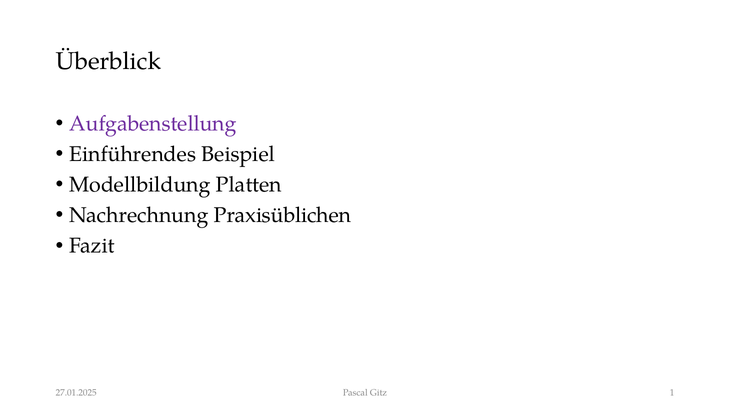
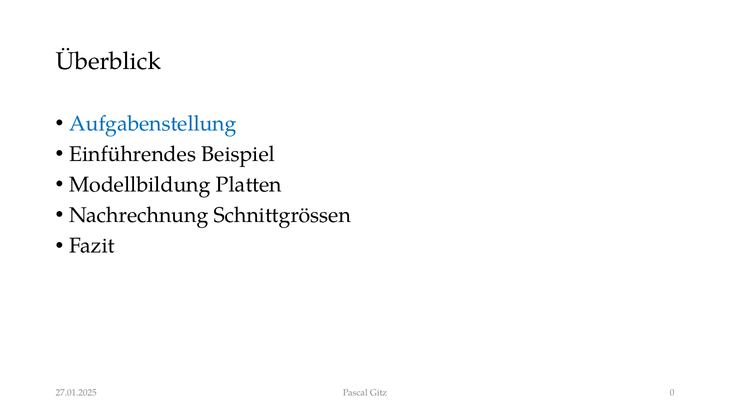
Aufgabenstellung colour: purple -> blue
Praxisüblichen: Praxisüblichen -> Schnittgrössen
1: 1 -> 0
